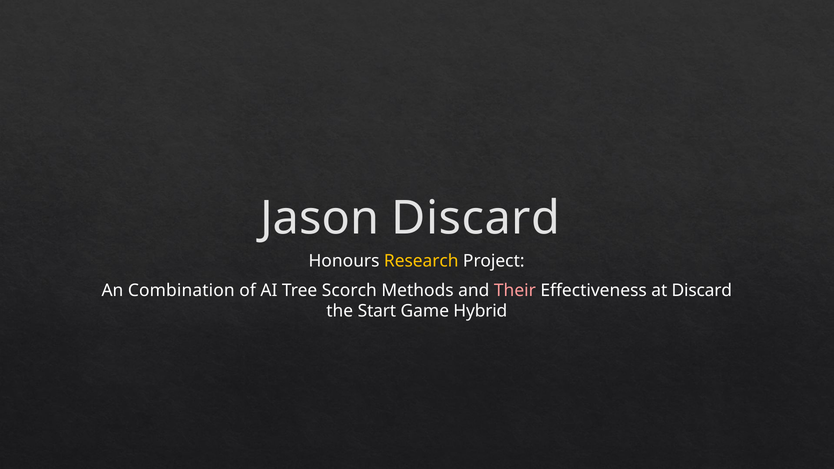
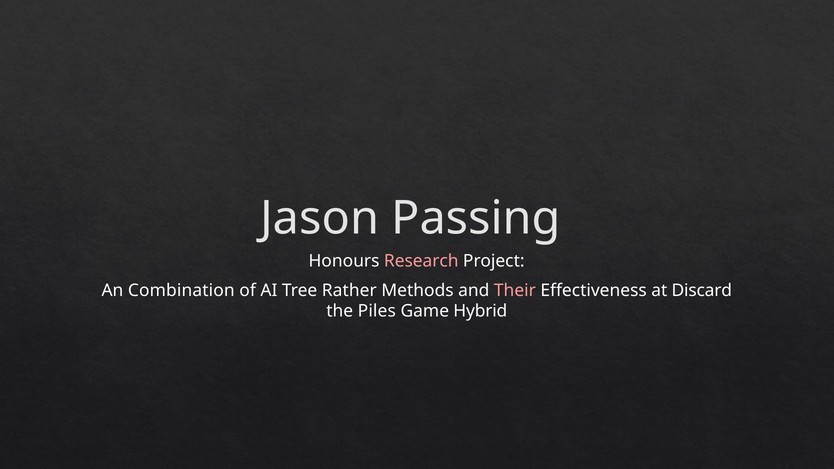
Jason Discard: Discard -> Passing
Research colour: yellow -> pink
Scorch: Scorch -> Rather
Start: Start -> Piles
